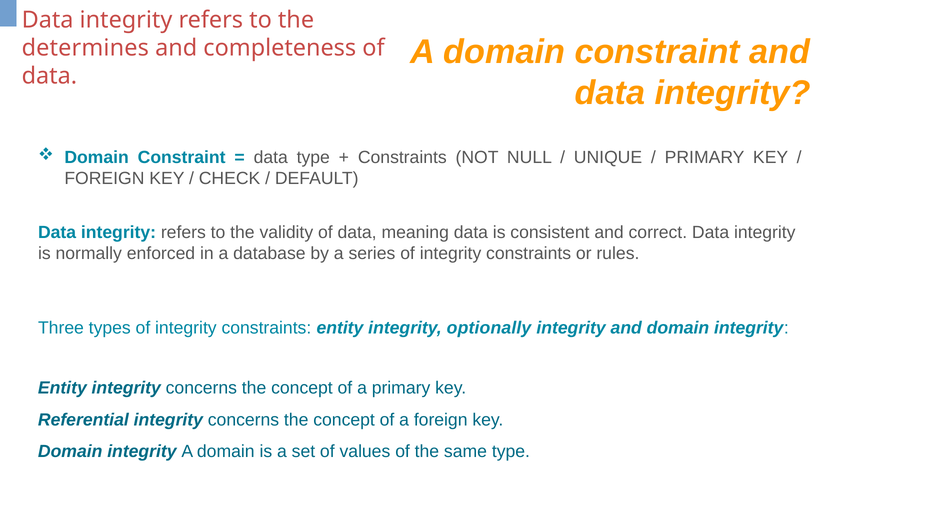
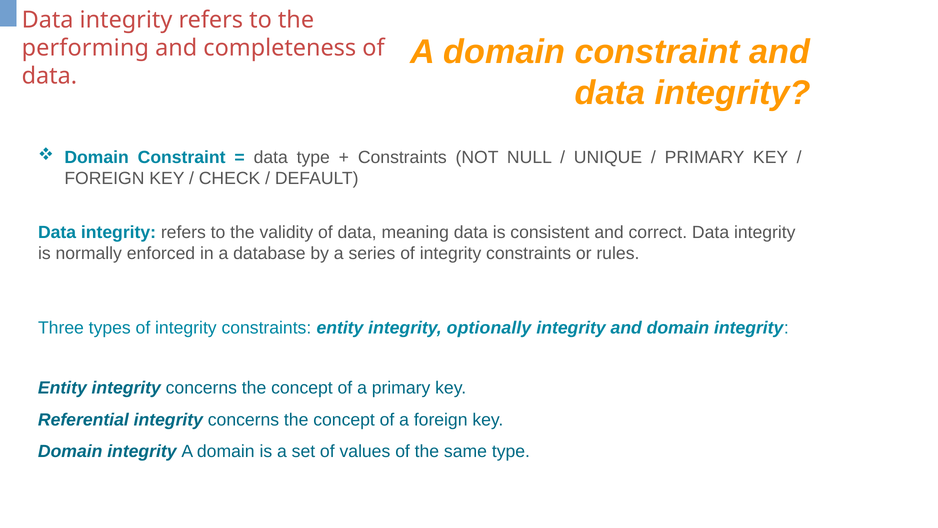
determines: determines -> performing
